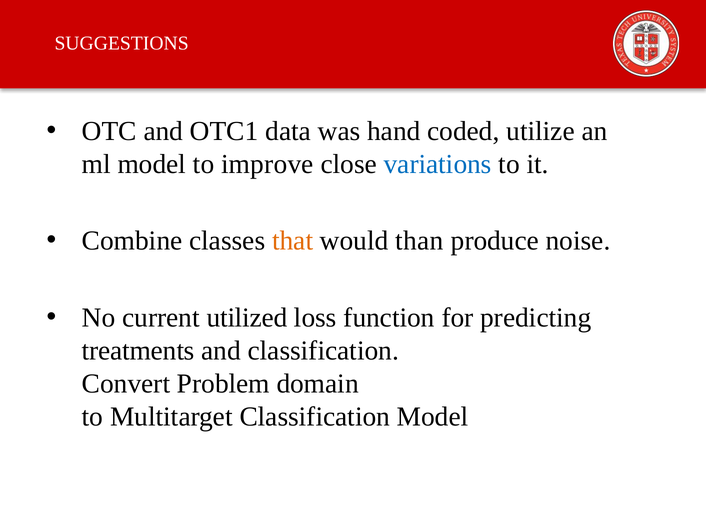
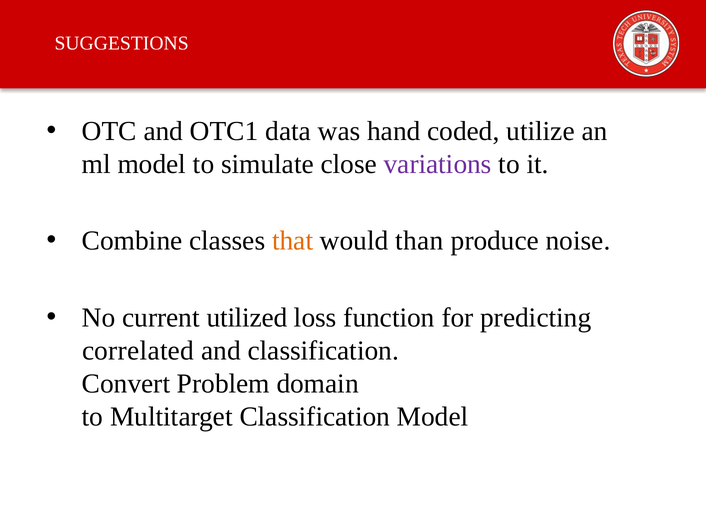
improve: improve -> simulate
variations colour: blue -> purple
treatments: treatments -> correlated
